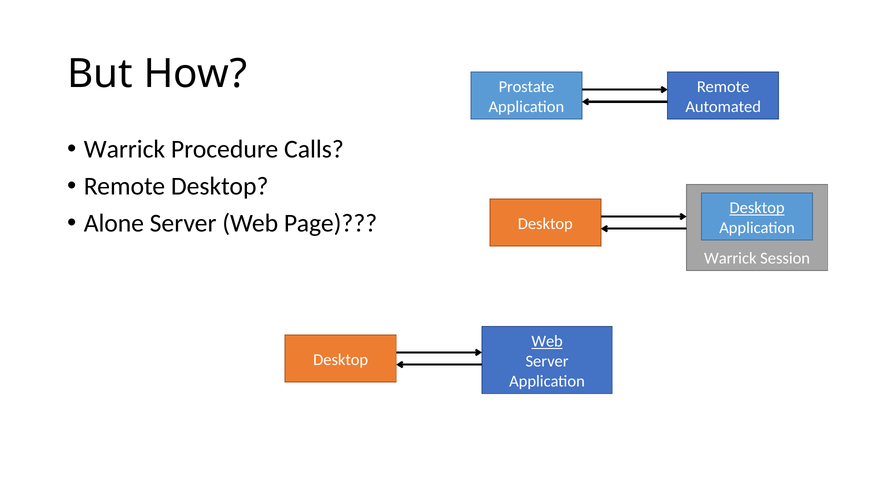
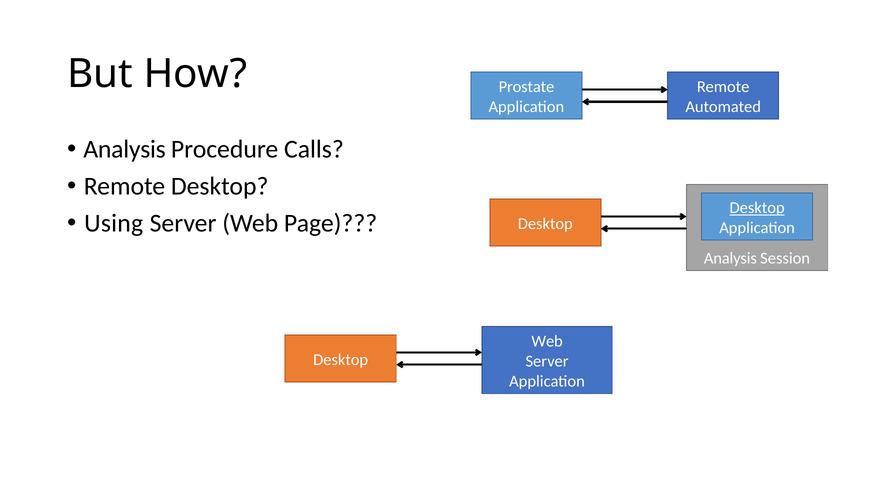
Warrick at (124, 149): Warrick -> Analysis
Alone: Alone -> Using
Warrick at (730, 259): Warrick -> Analysis
Web at (547, 342) underline: present -> none
